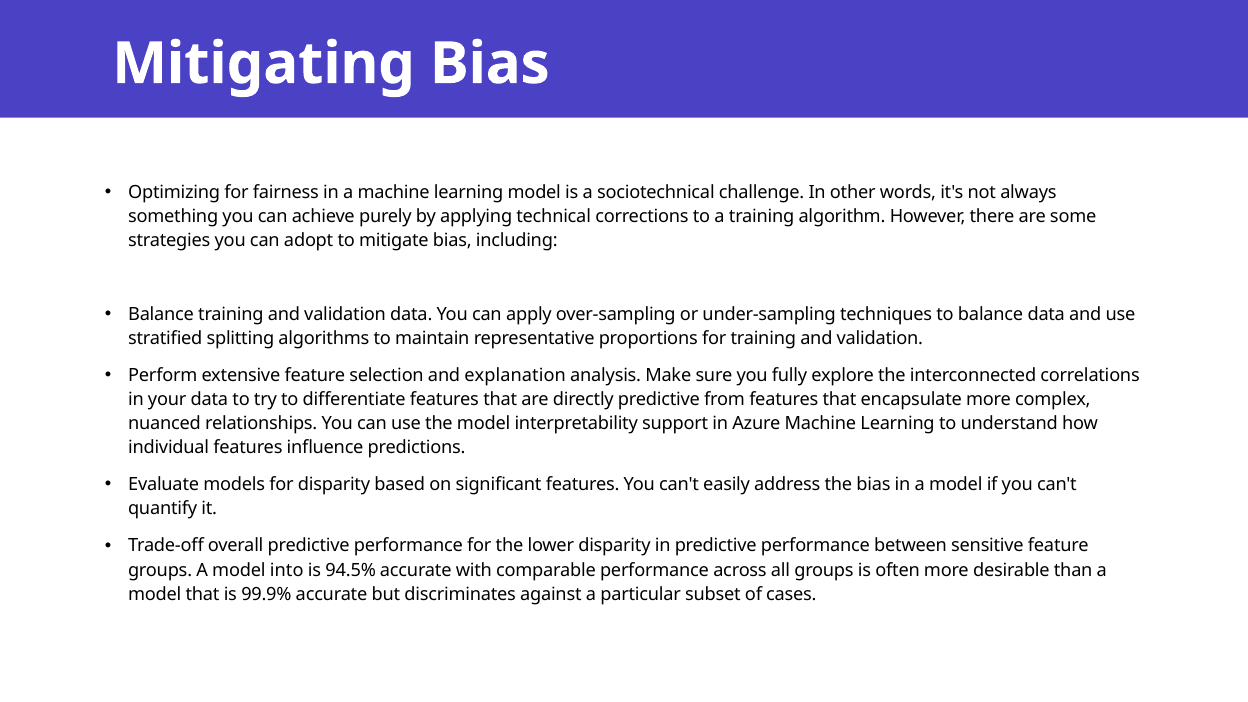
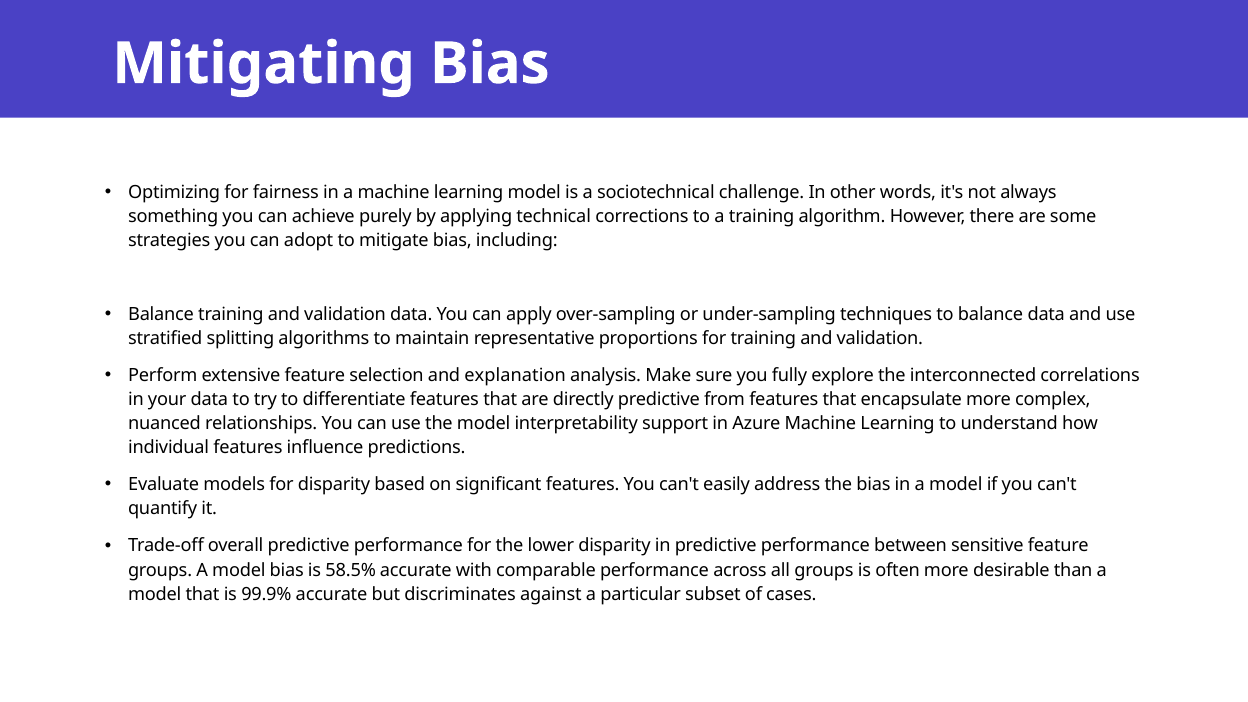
model into: into -> bias
94.5%: 94.5% -> 58.5%
